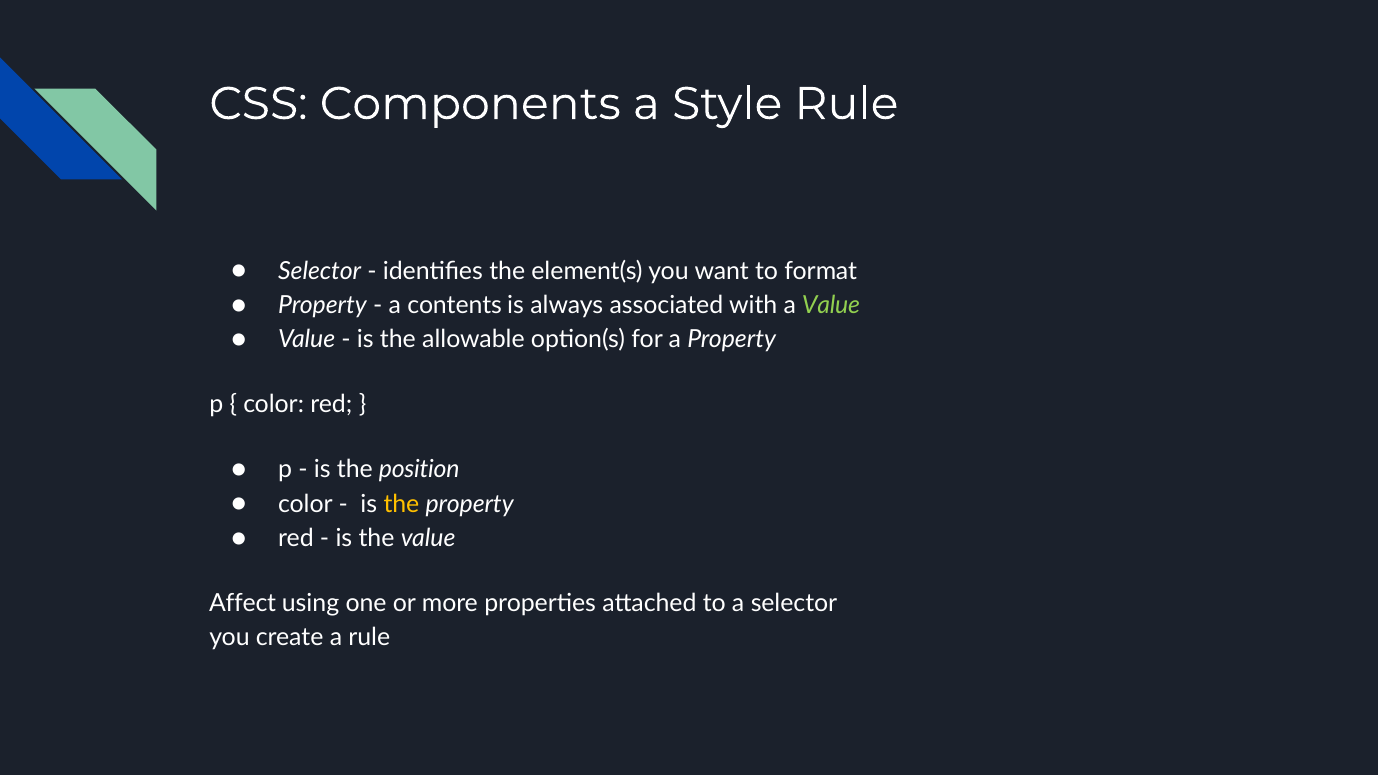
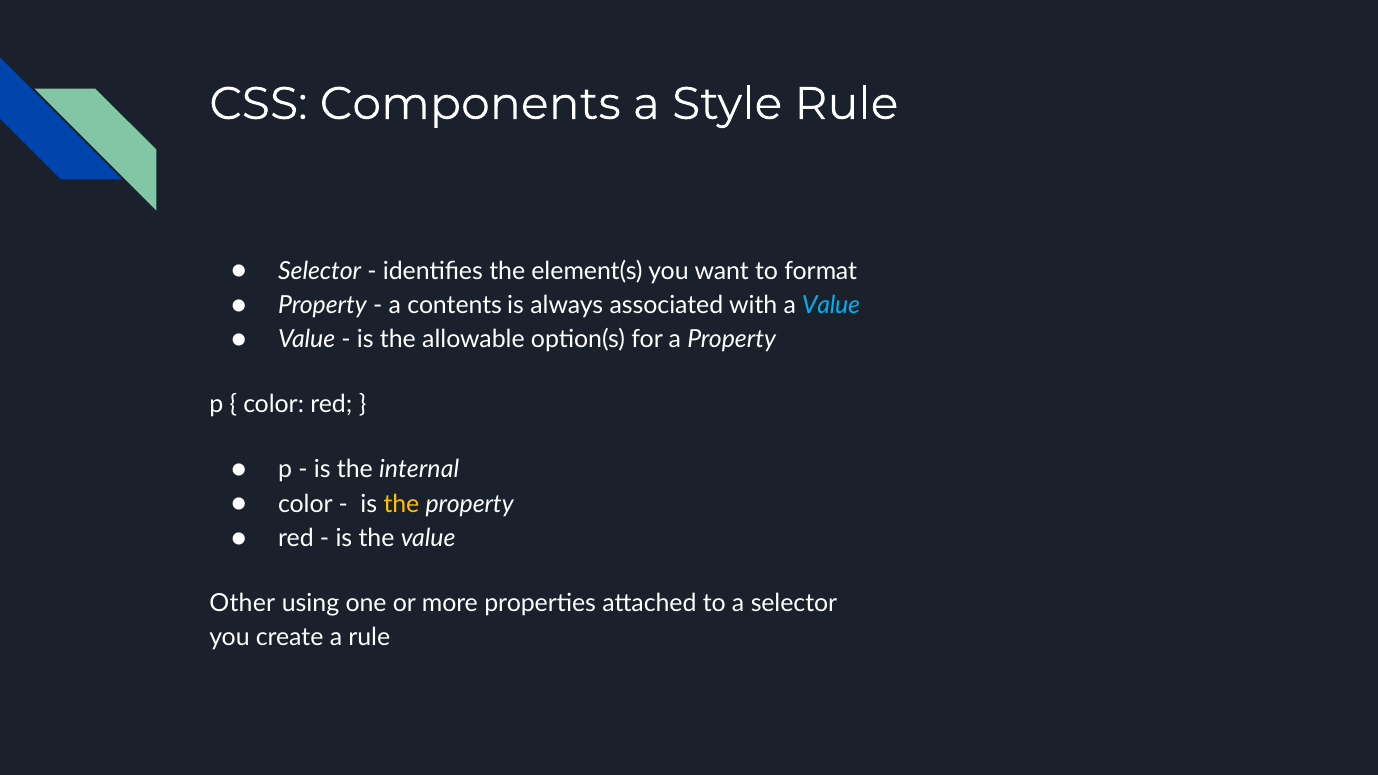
Value at (831, 305) colour: light green -> light blue
position: position -> internal
Affect: Affect -> Other
